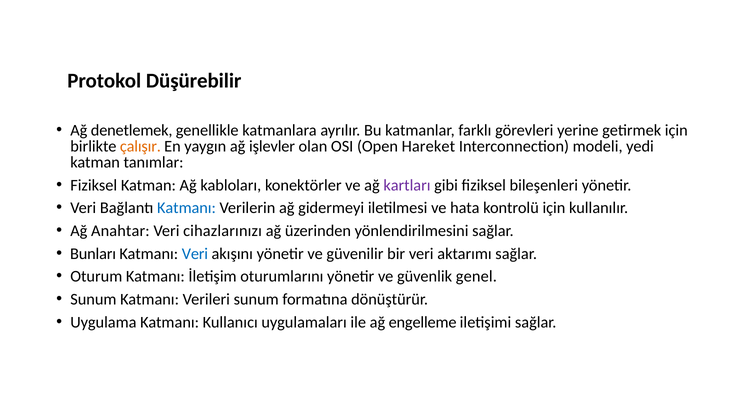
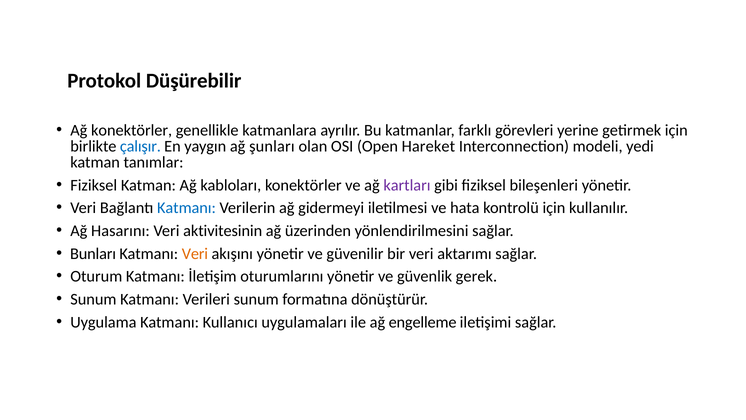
Ağ denetlemek: denetlemek -> konektörler
çalışır colour: orange -> blue
işlevler: işlevler -> şunları
Anahtar: Anahtar -> Hasarını
cihazlarınızı: cihazlarınızı -> aktivitesinin
Veri at (195, 254) colour: blue -> orange
genel: genel -> gerek
